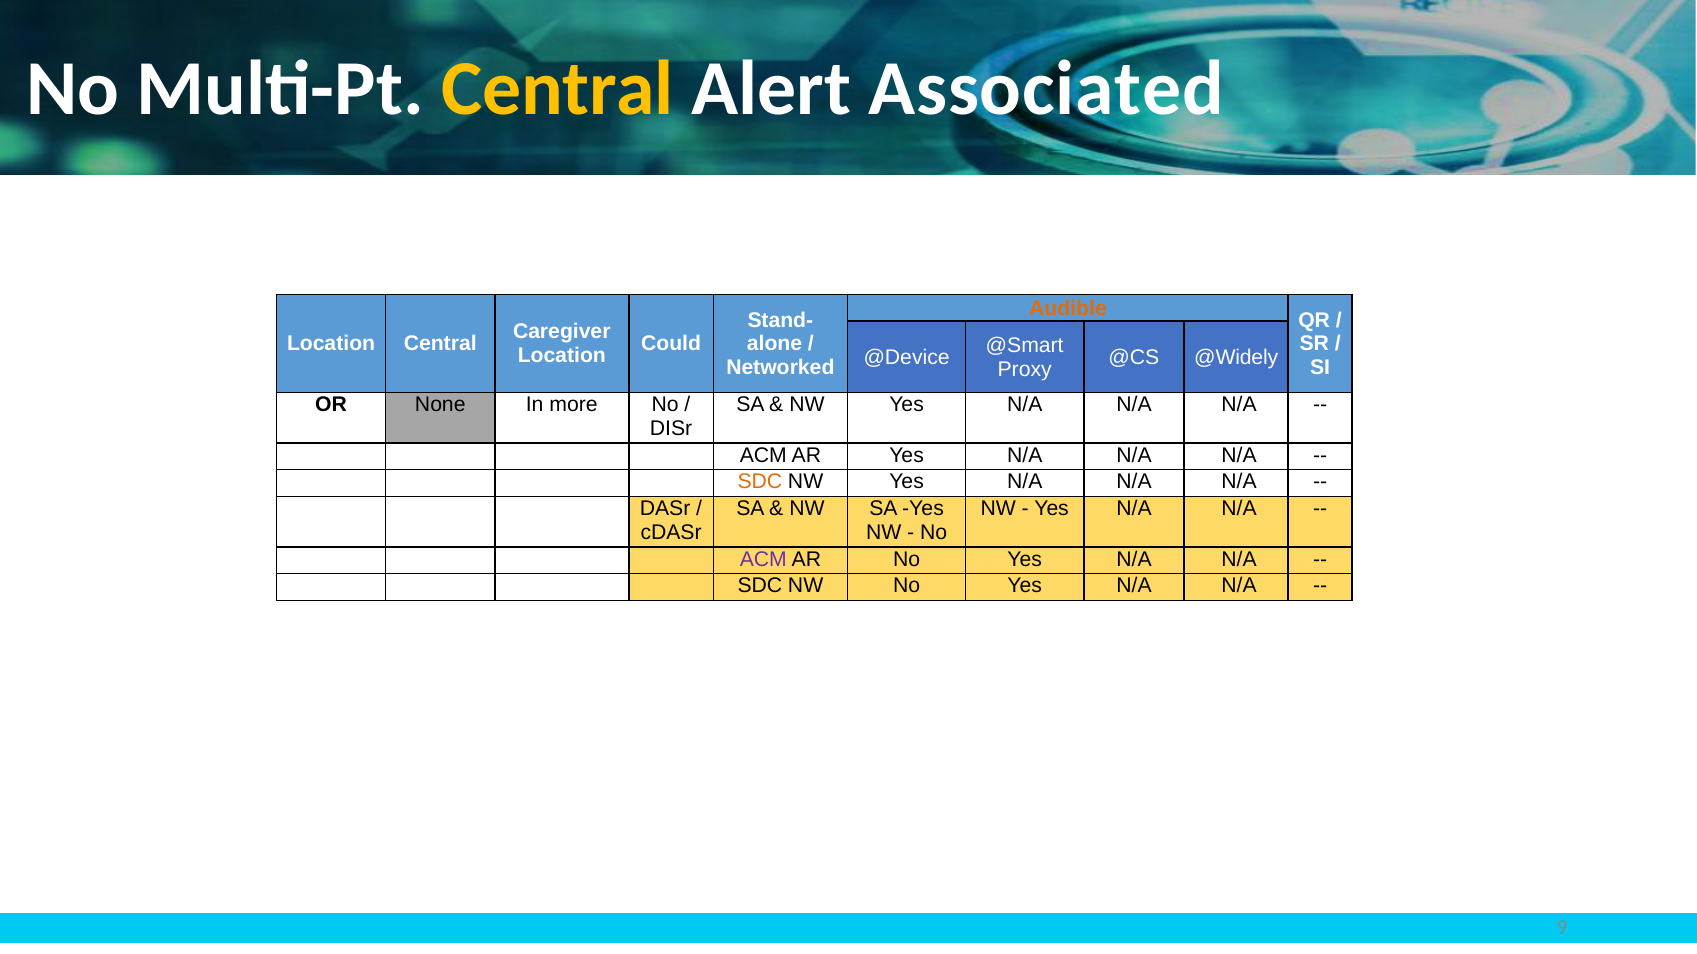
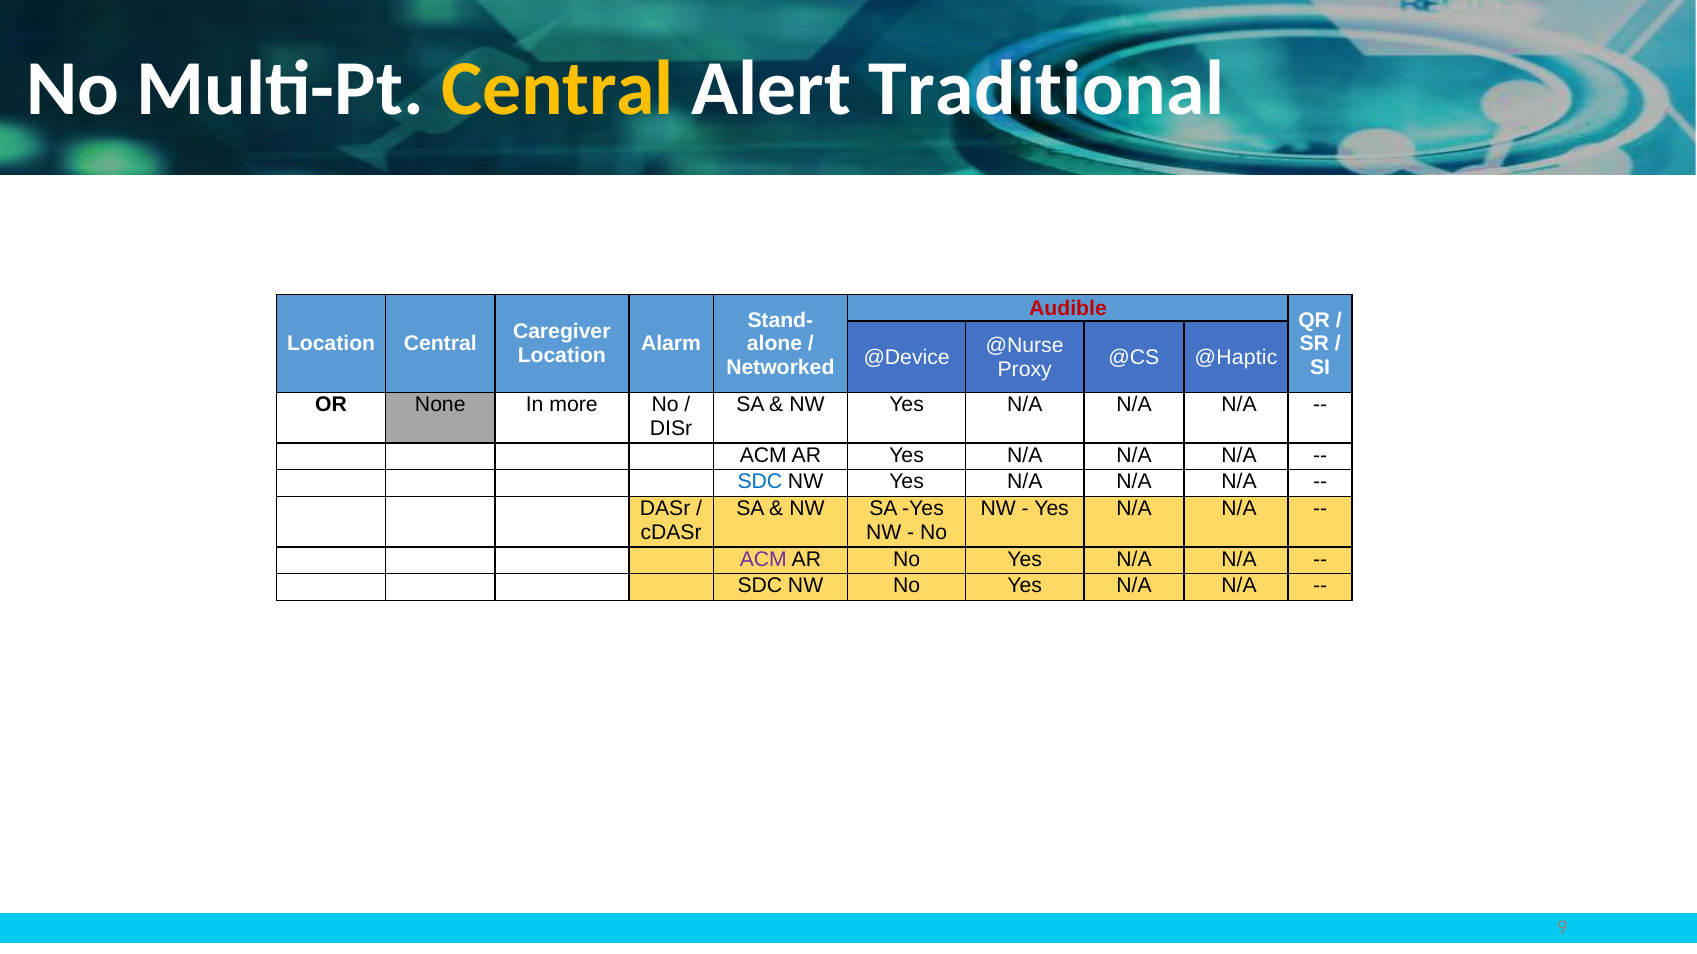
Associated: Associated -> Traditional
Audible colour: orange -> red
Could: Could -> Alarm
@Smart: @Smart -> @Nurse
@Widely: @Widely -> @Haptic
SDC at (760, 482) colour: orange -> blue
